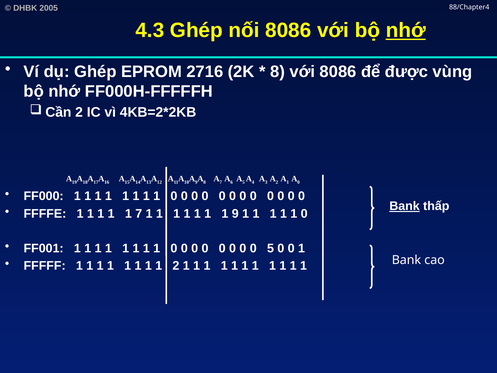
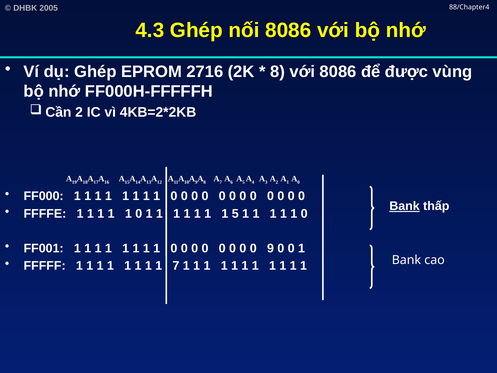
nhớ at (406, 30) underline: present -> none
7 at (139, 213): 7 -> 0
1 9: 9 -> 5
0 5: 5 -> 9
1 2: 2 -> 7
